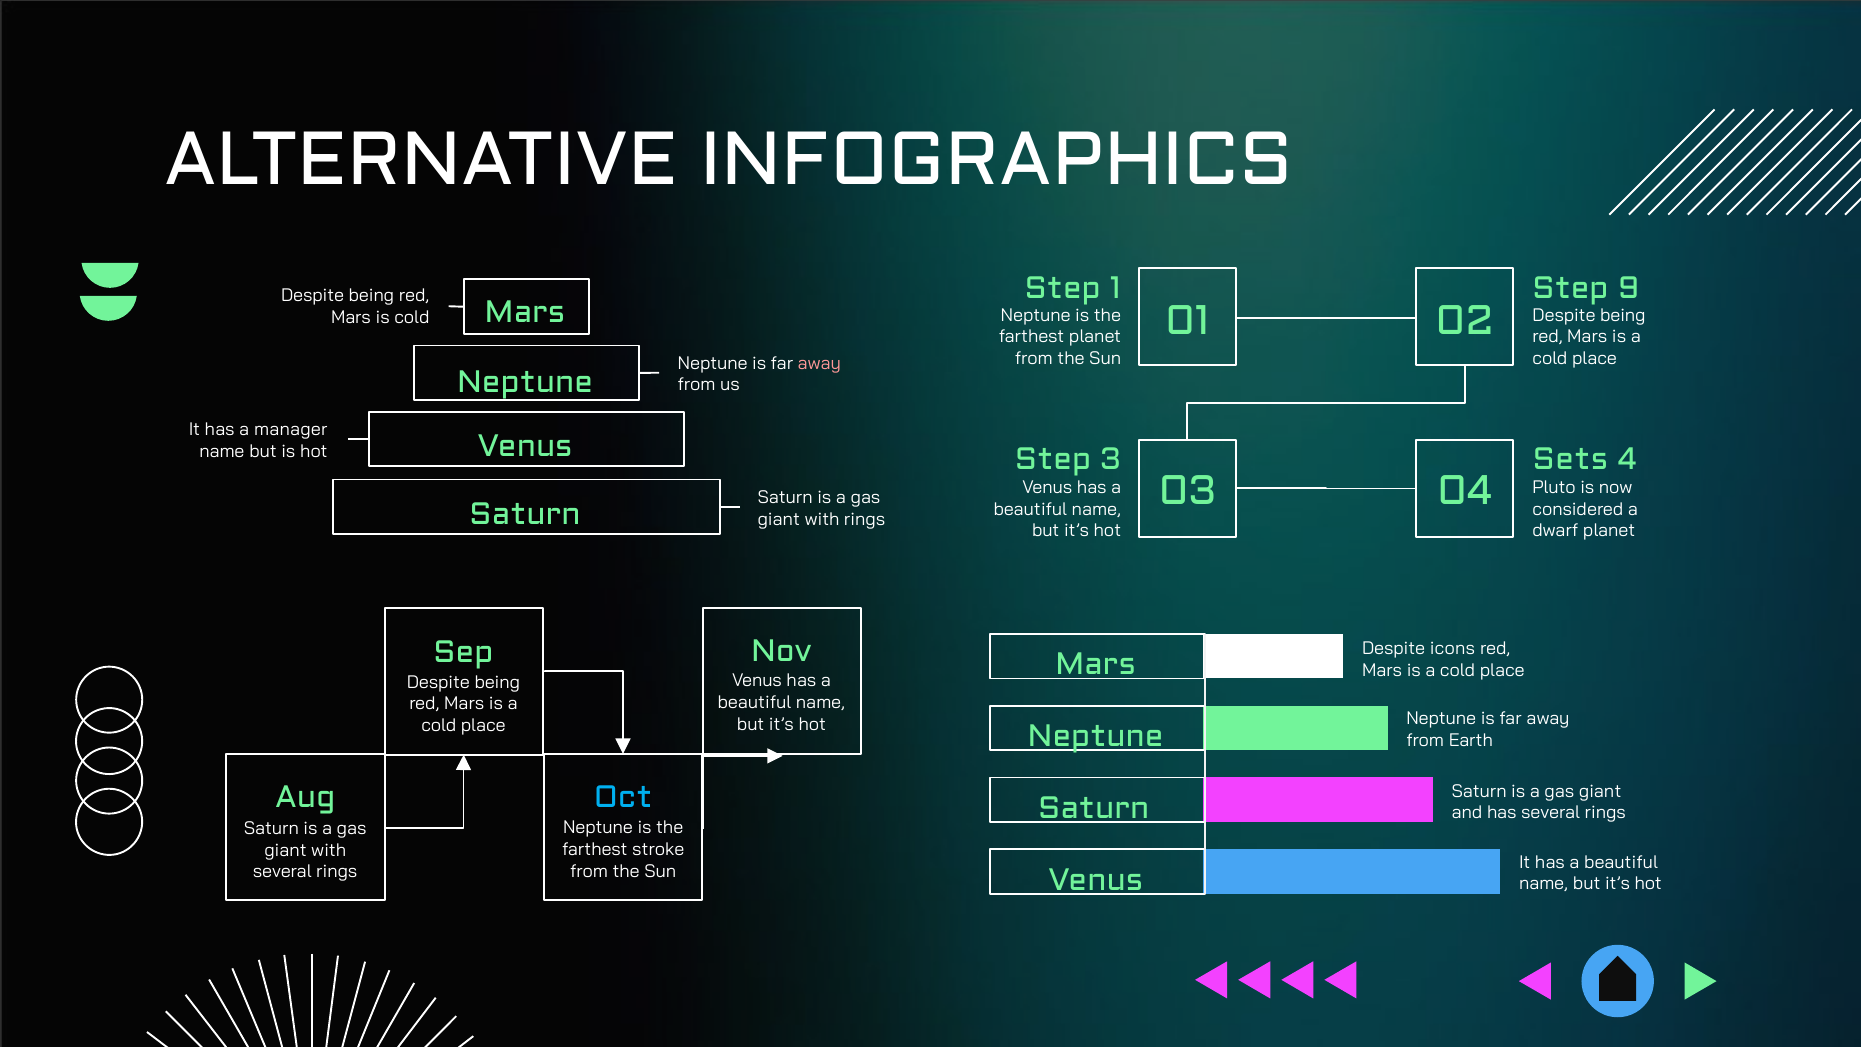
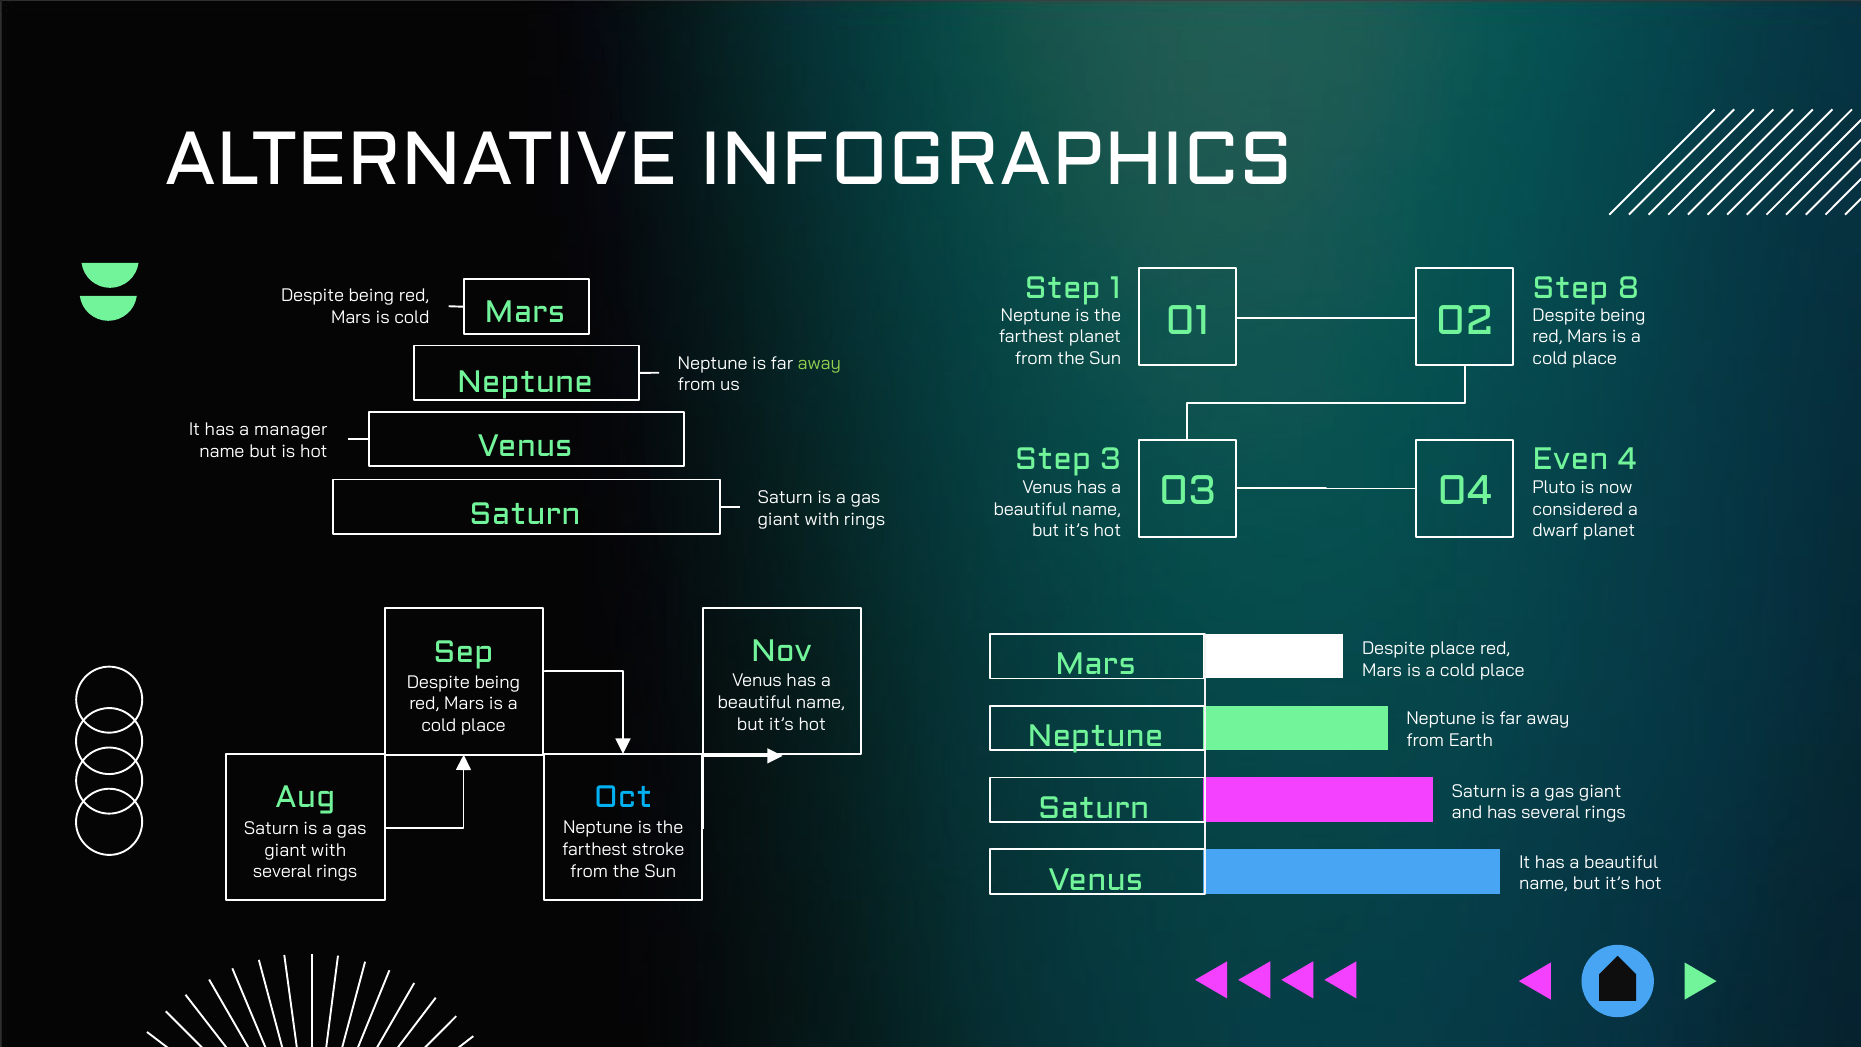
9: 9 -> 8
away at (819, 363) colour: pink -> light green
Sets: Sets -> Even
Despite icons: icons -> place
